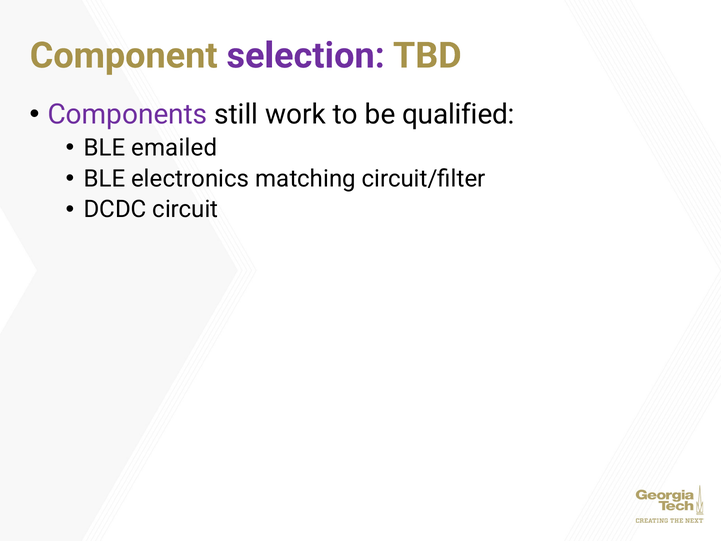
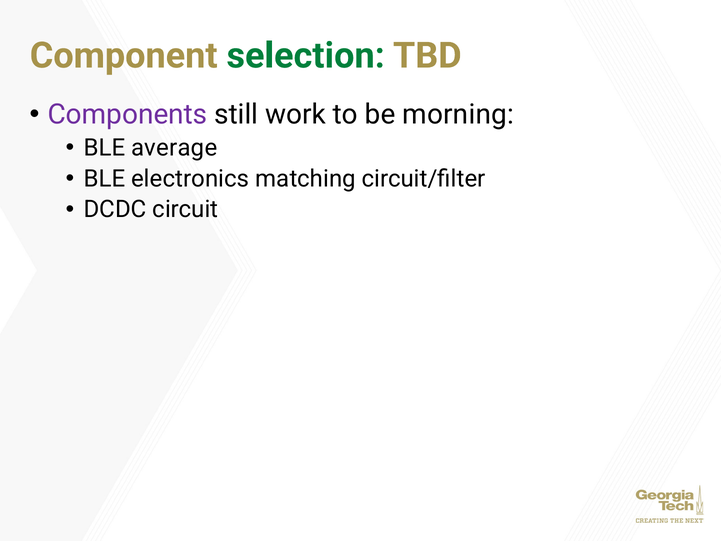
selection colour: purple -> green
qualified: qualified -> morning
emailed: emailed -> average
